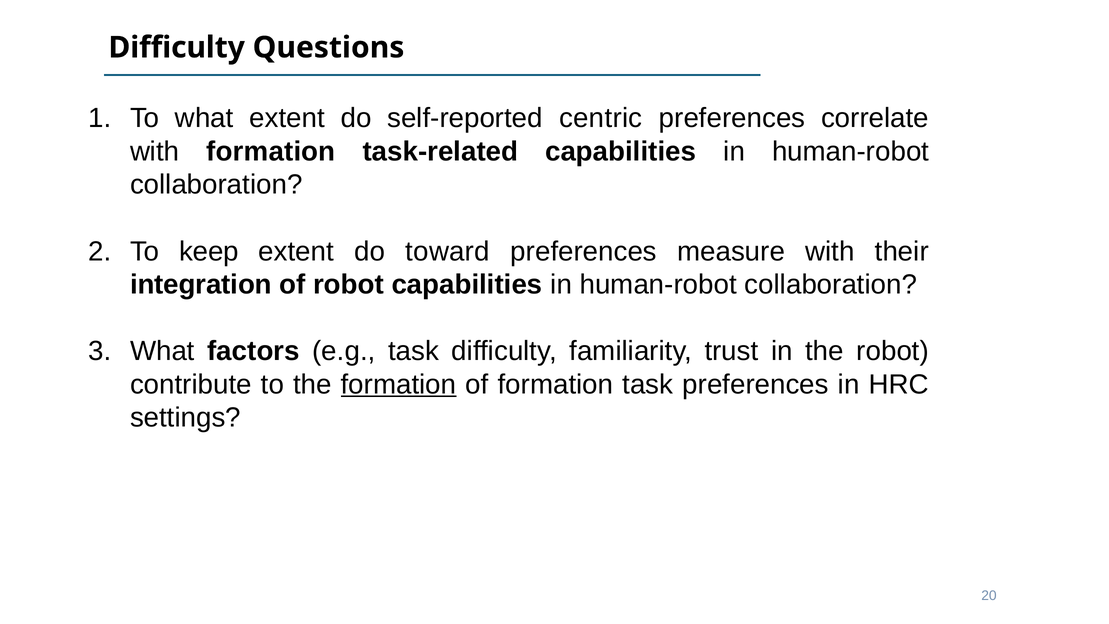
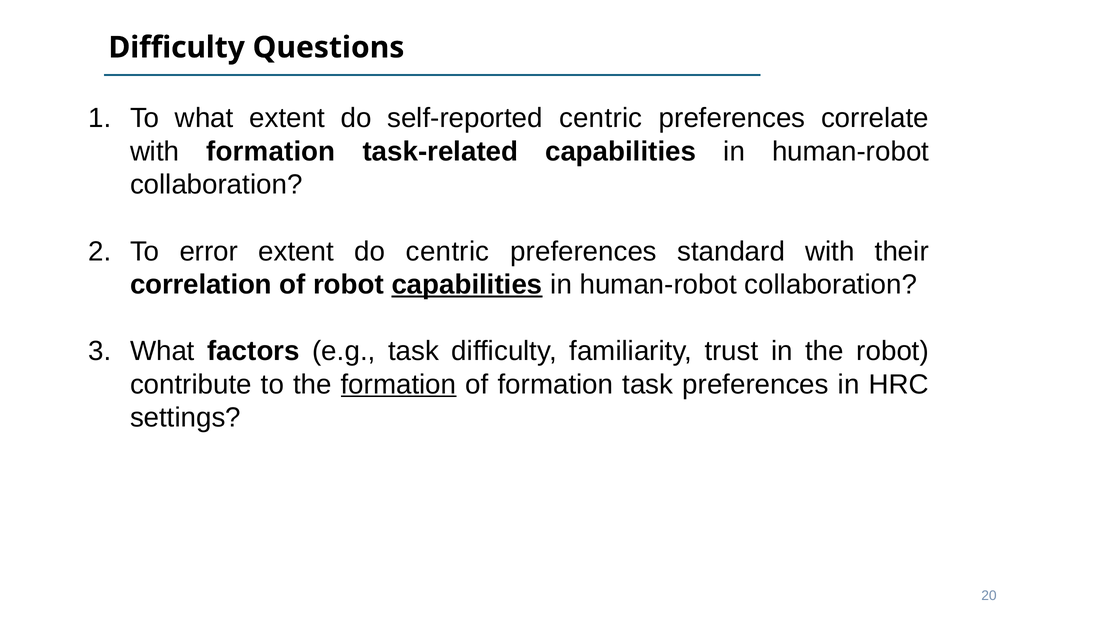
keep: keep -> error
do toward: toward -> centric
measure: measure -> standard
integration: integration -> correlation
capabilities at (467, 285) underline: none -> present
